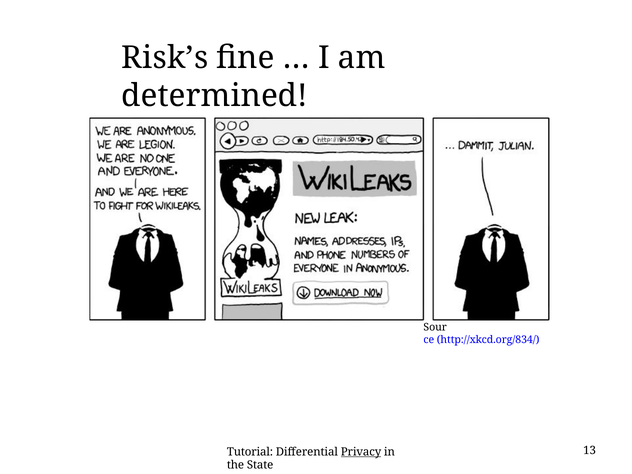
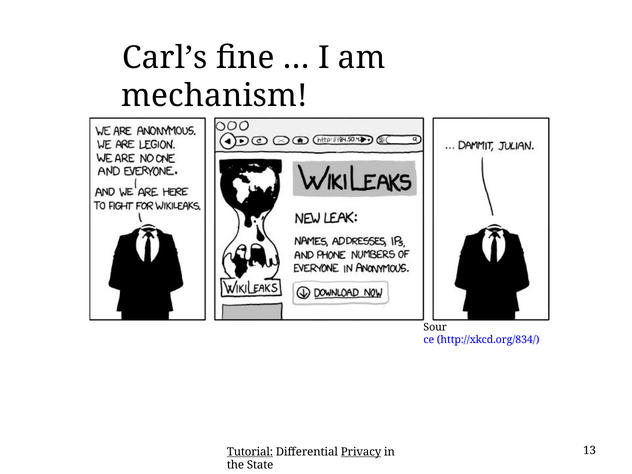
Risk’s: Risk’s -> Carl’s
determined: determined -> mechanism
Tutorial underline: none -> present
